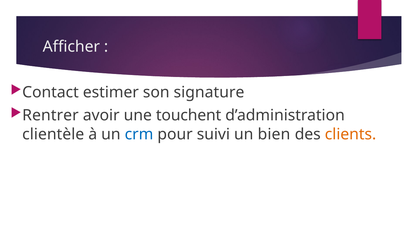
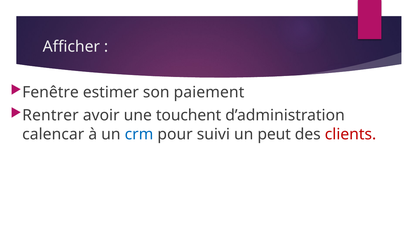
Contact: Contact -> Fenêtre
signature: signature -> paiement
clientèle: clientèle -> calencar
bien: bien -> peut
clients colour: orange -> red
